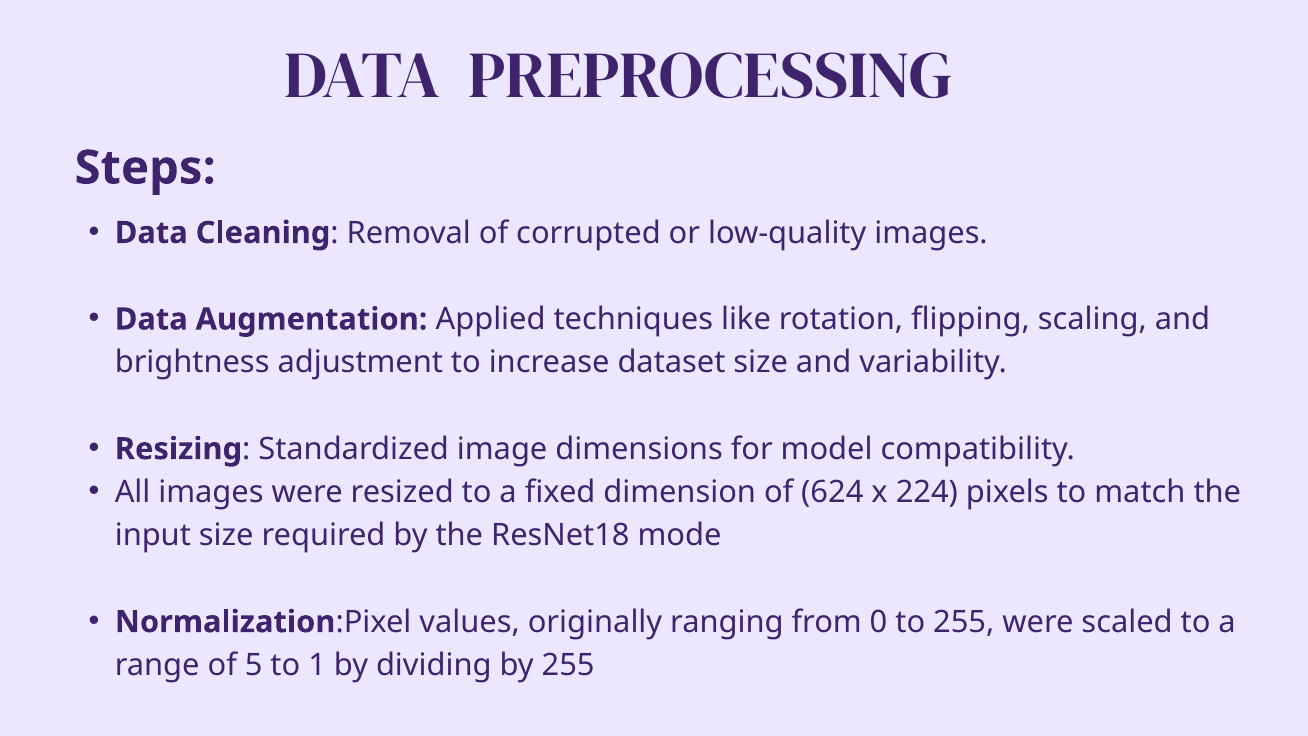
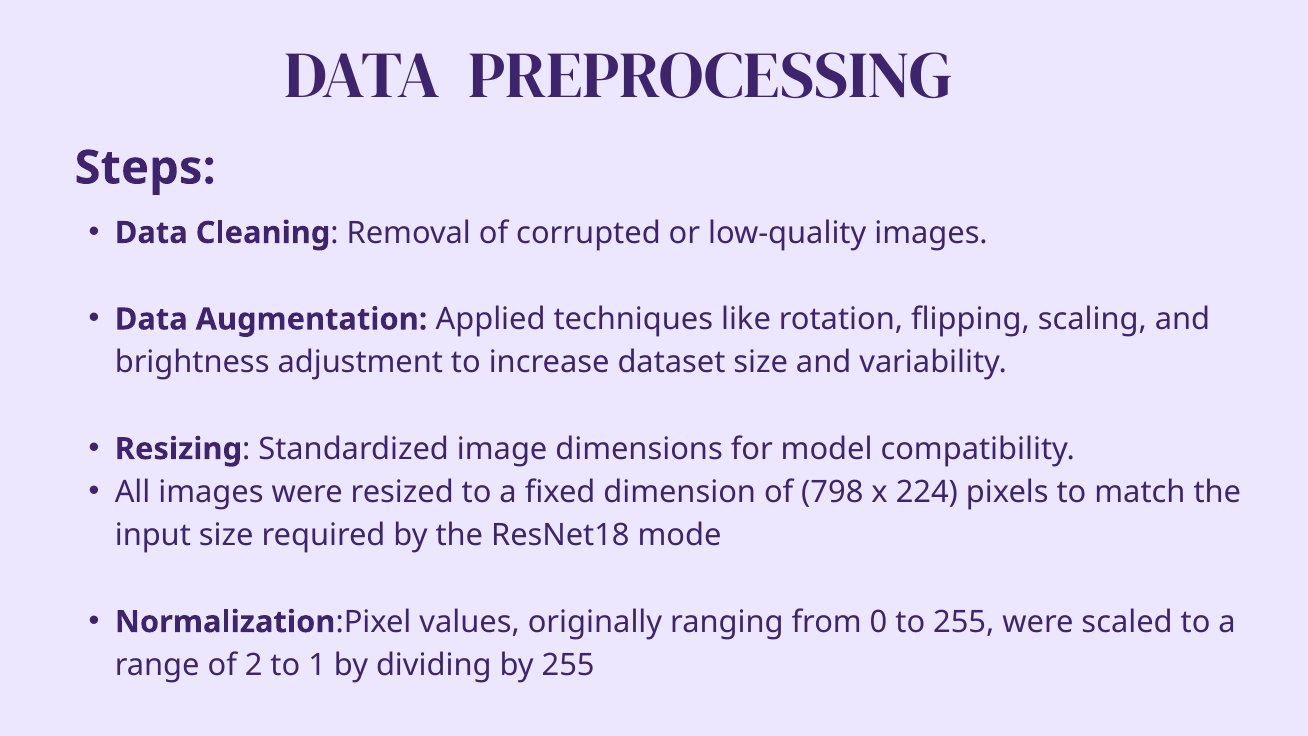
624: 624 -> 798
5: 5 -> 2
